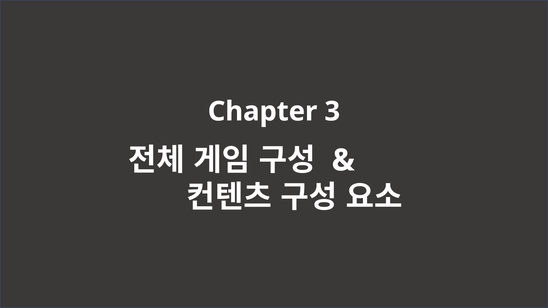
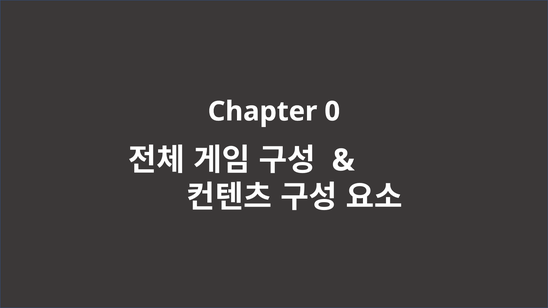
3: 3 -> 0
